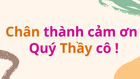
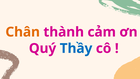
Thầy colour: orange -> blue
